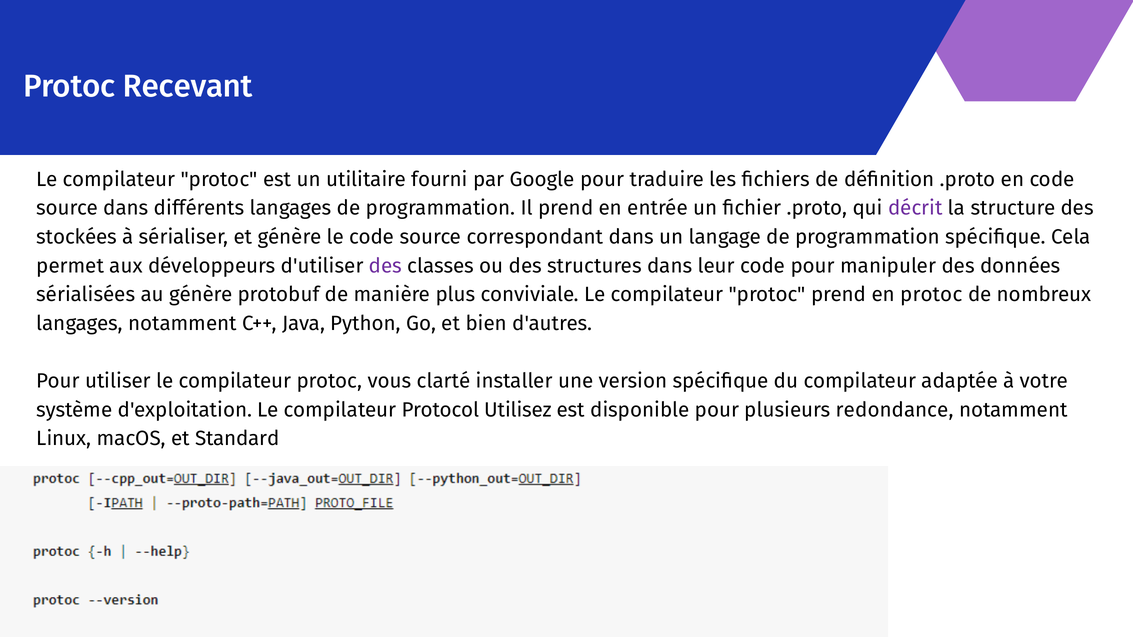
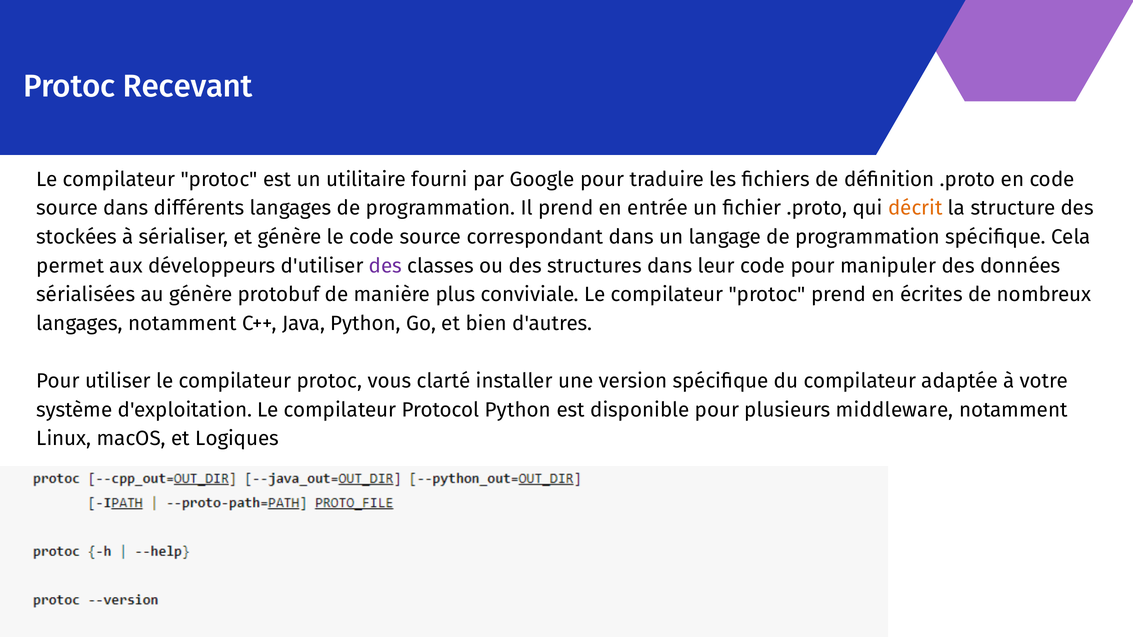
décrit colour: purple -> orange
en protoc: protoc -> écrites
Protocol Utilisez: Utilisez -> Python
redondance: redondance -> middleware
Standard: Standard -> Logiques
